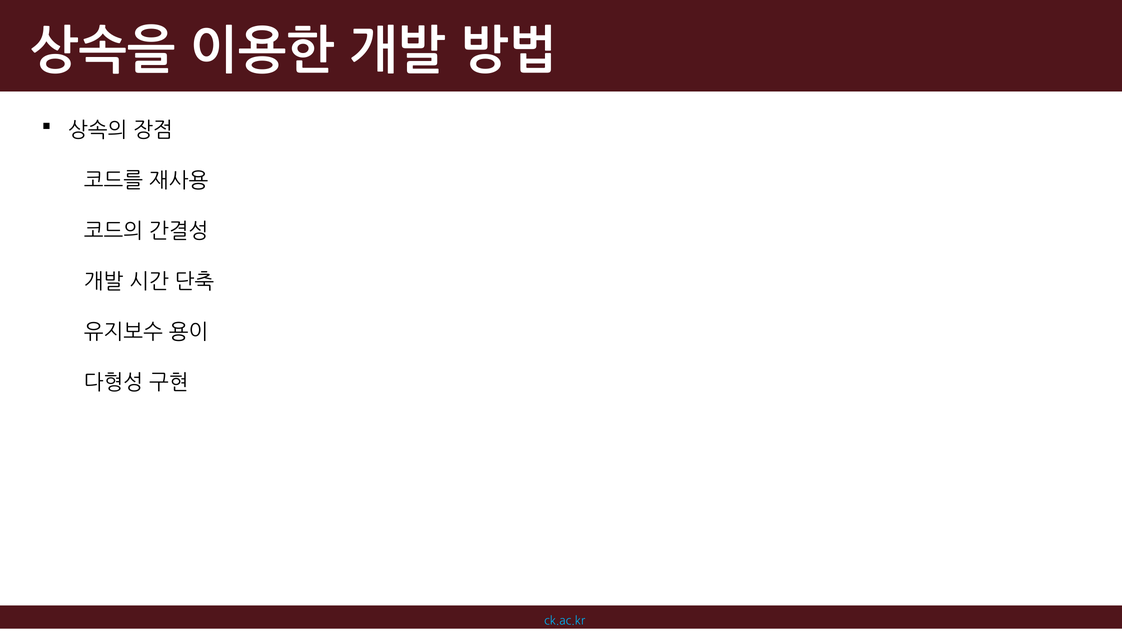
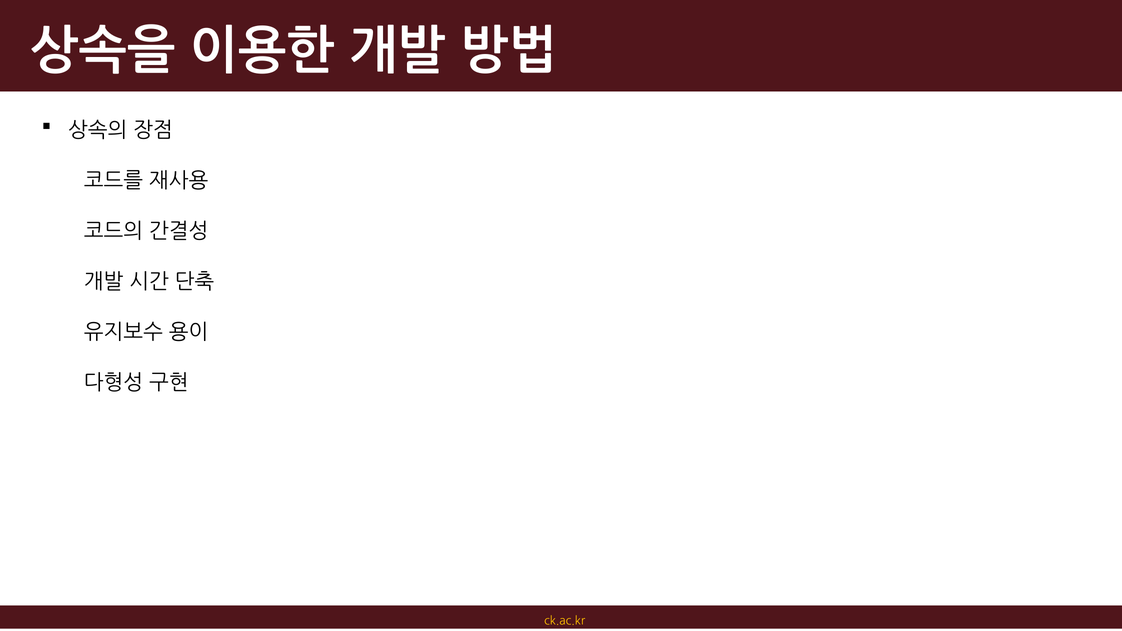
ck.ac.kr colour: light blue -> yellow
